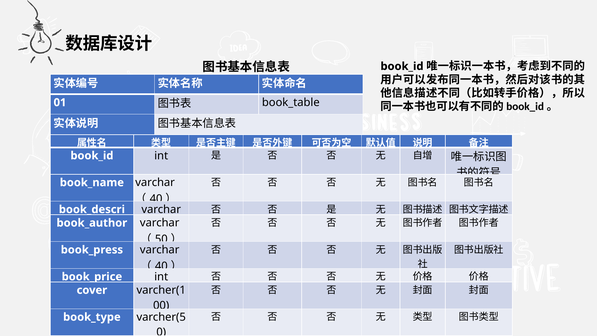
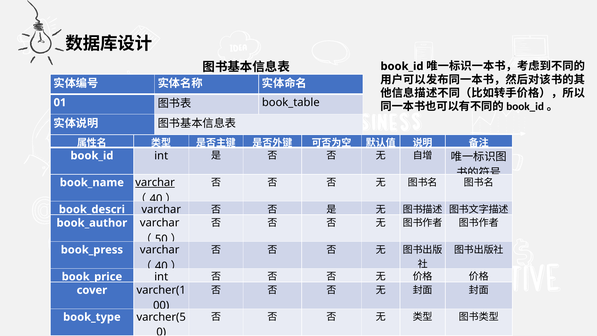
varchar at (155, 182) underline: none -> present
